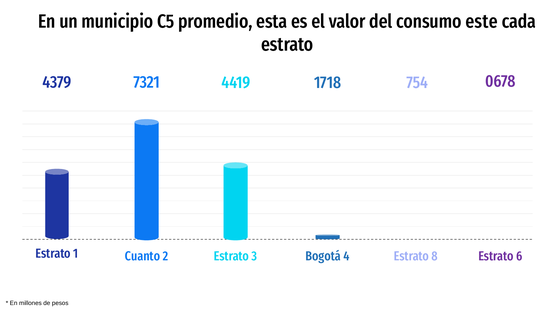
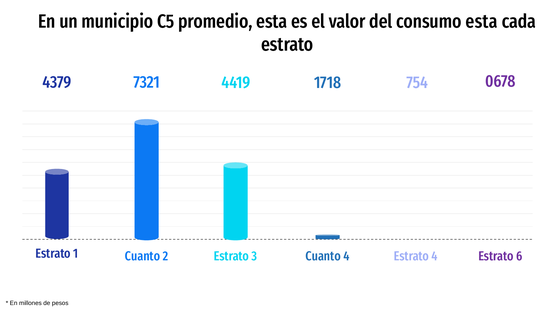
consumo este: este -> esta
Bogotá at (323, 256): Bogotá -> Cuanto
Estrato 8: 8 -> 4
